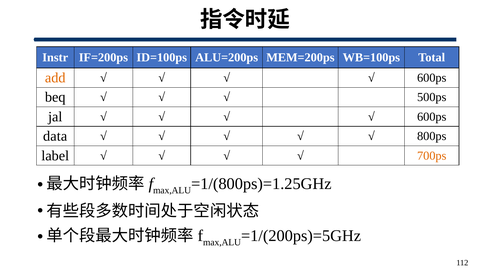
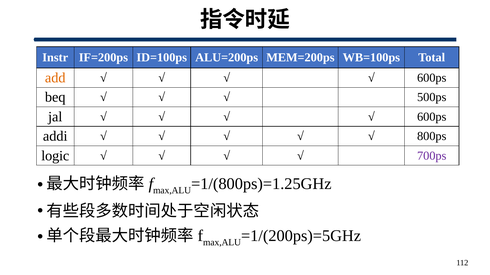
data: data -> addi
label: label -> logic
700ps colour: orange -> purple
